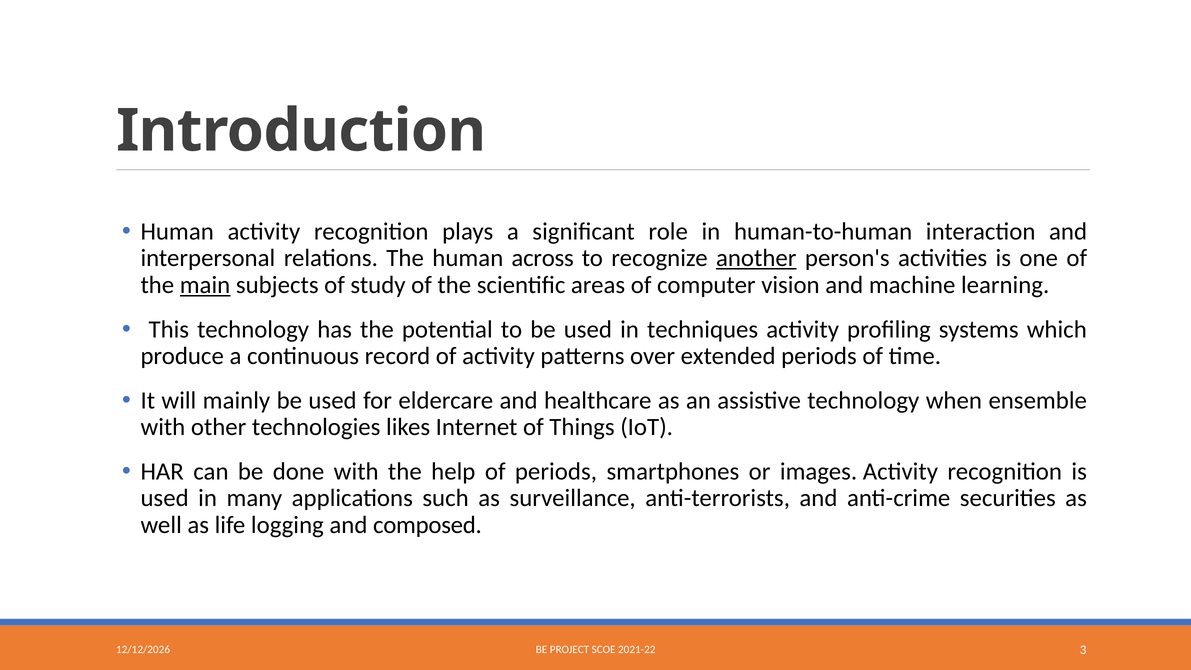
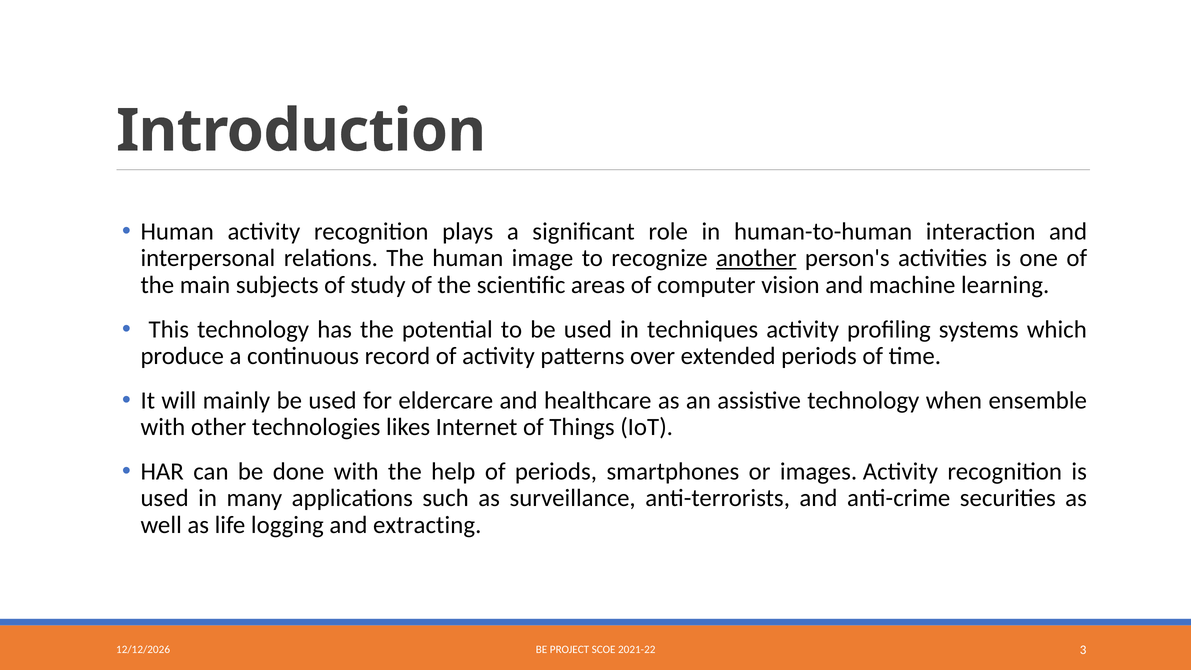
across: across -> image
main underline: present -> none
composed: composed -> extracting
